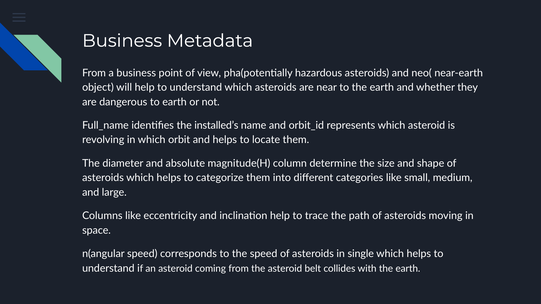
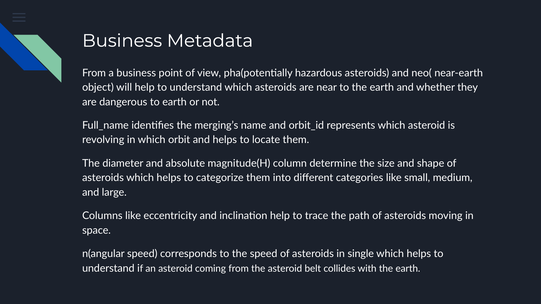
installed’s: installed’s -> merging’s
